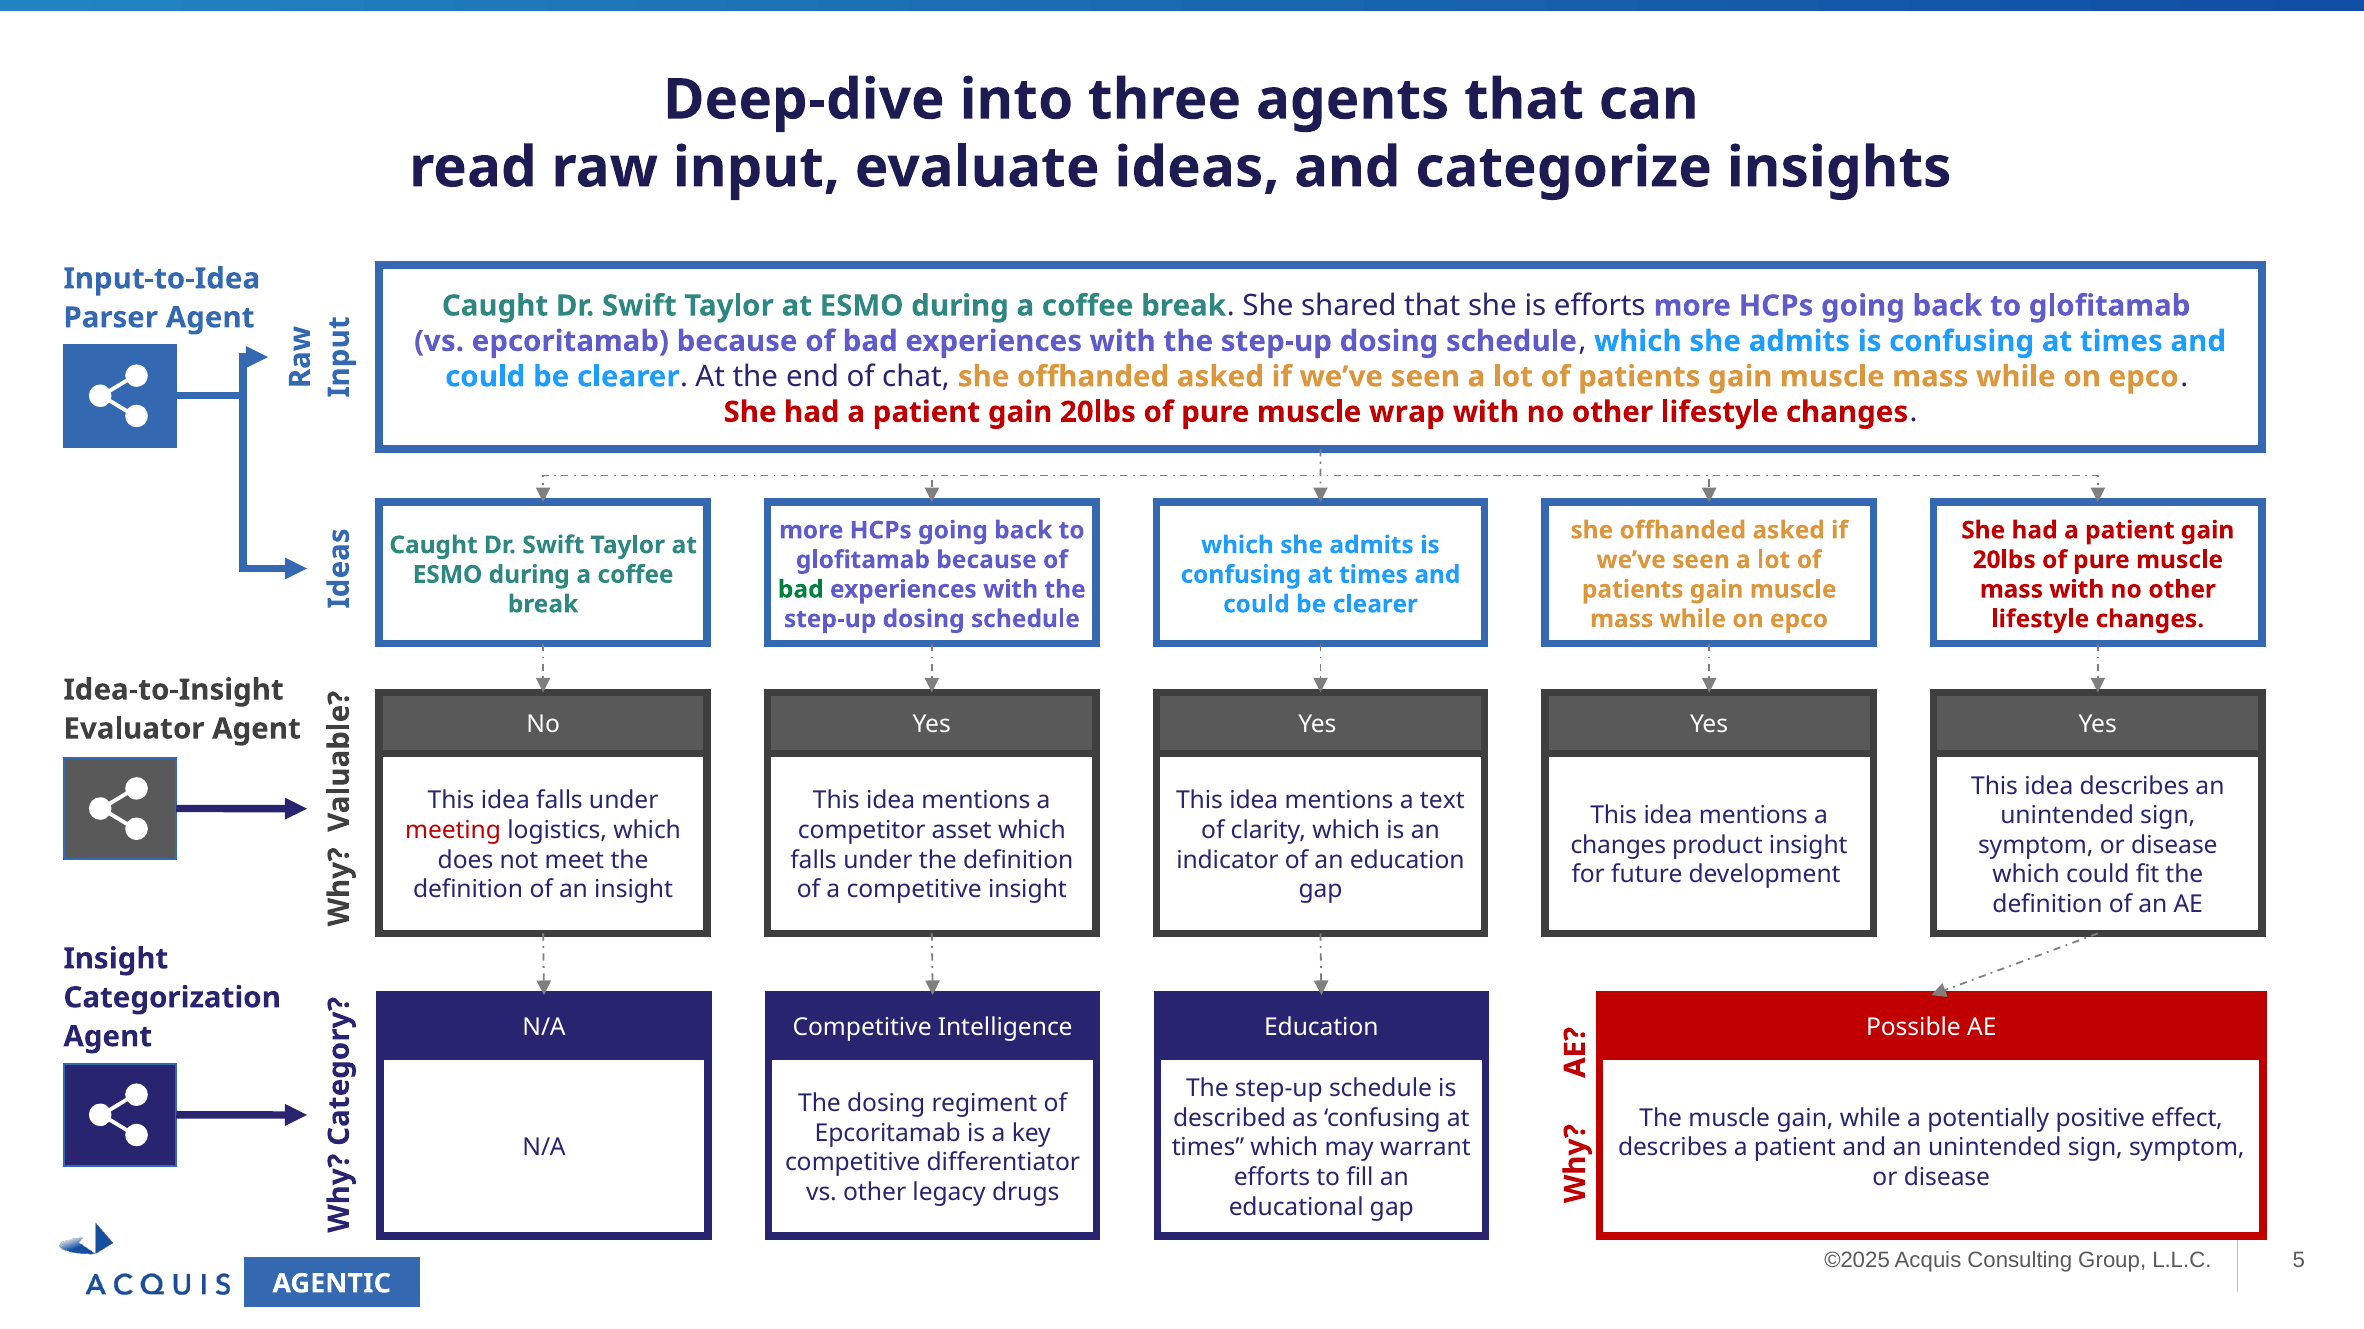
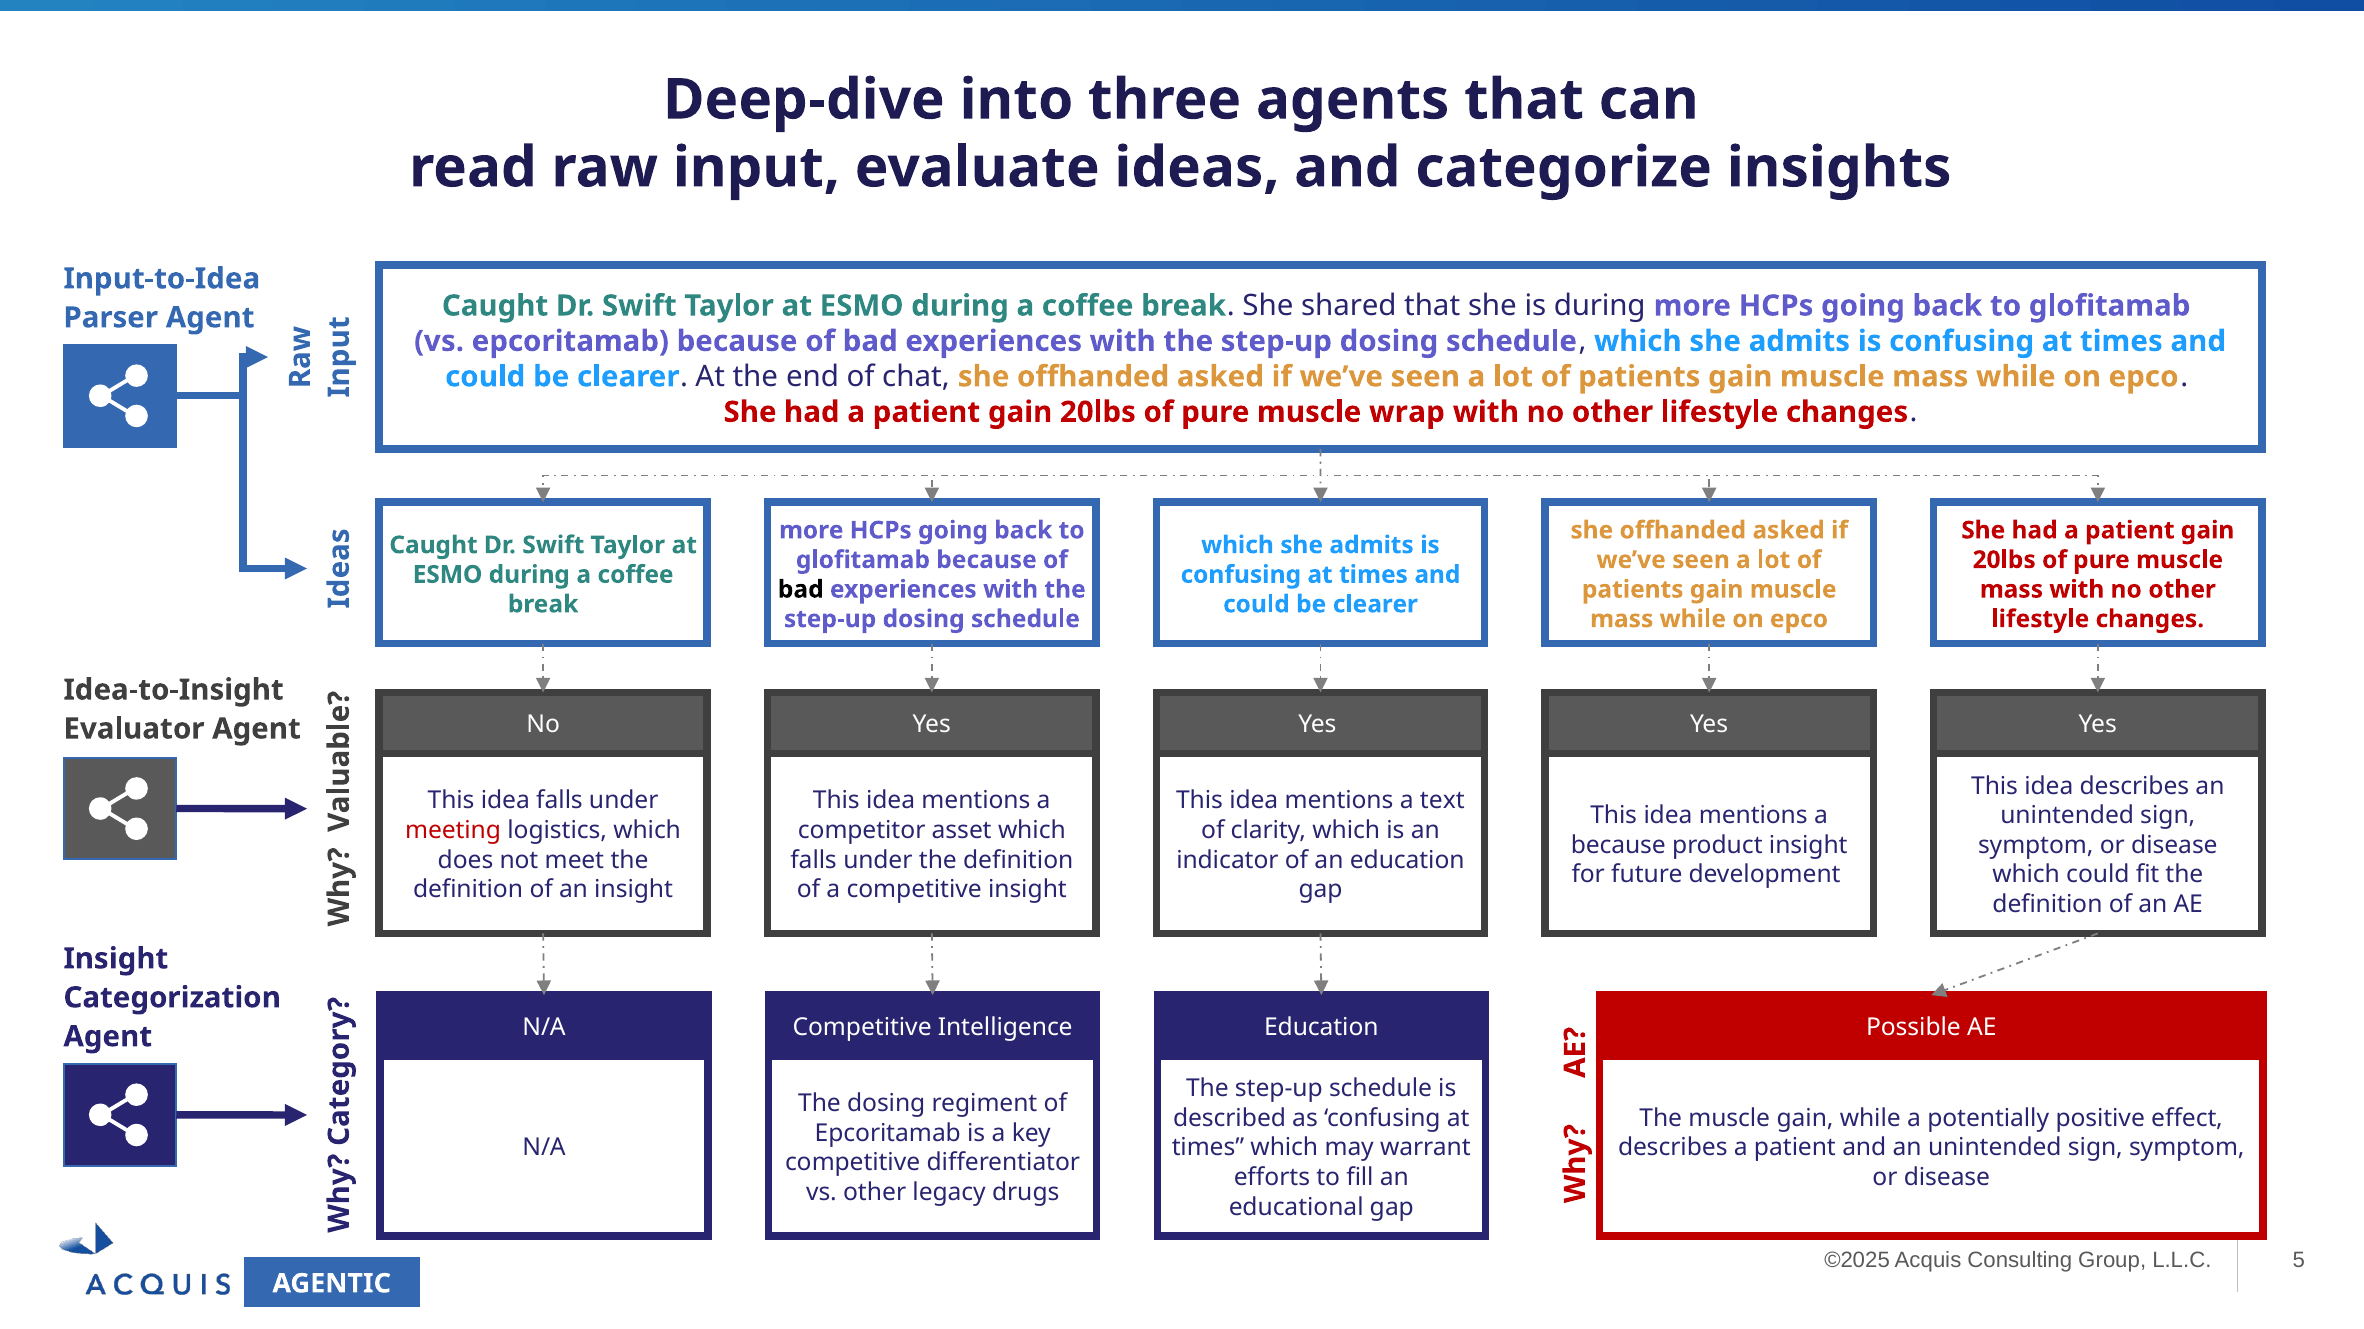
is efforts: efforts -> during
bad at (801, 590) colour: green -> black
changes at (1618, 846): changes -> because
